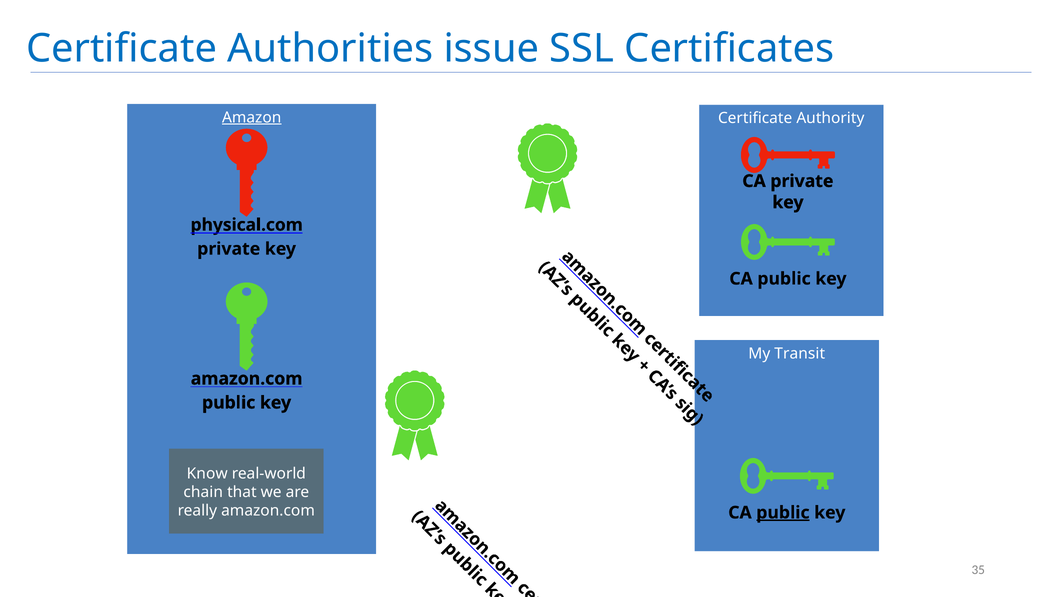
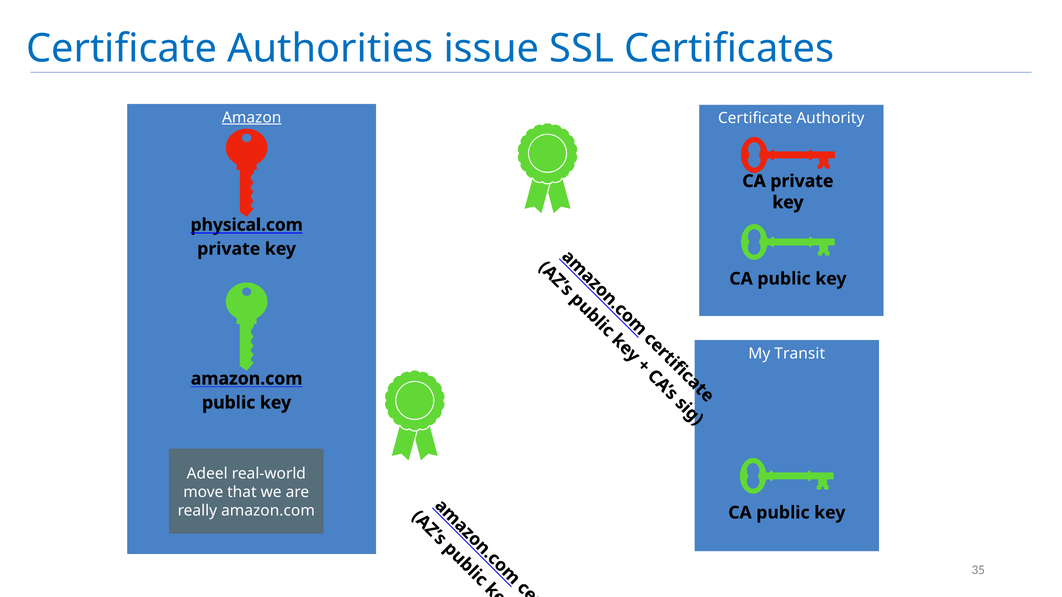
Know: Know -> Adeel
chain: chain -> move
public at (783, 513) underline: present -> none
